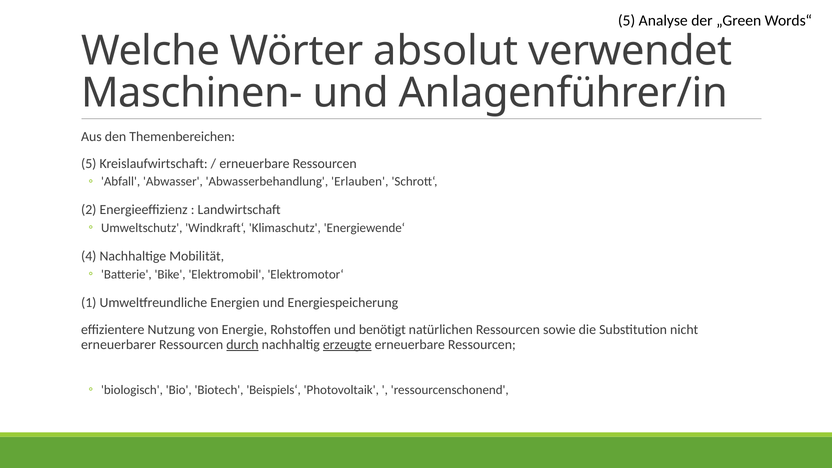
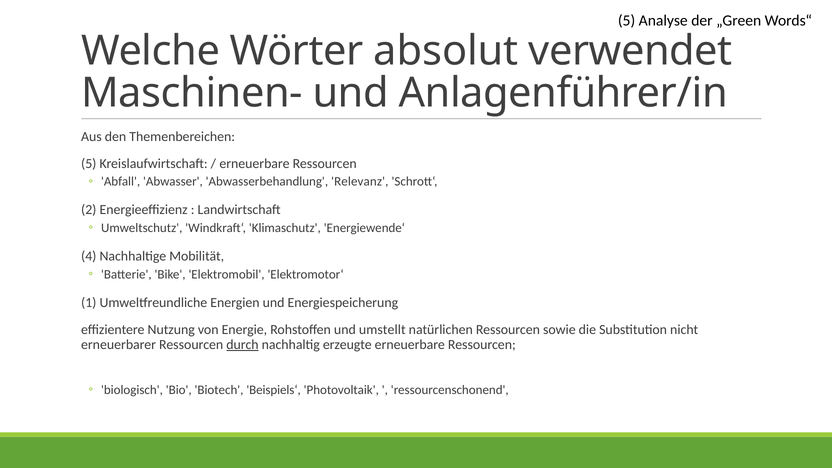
Erlauben: Erlauben -> Relevanz
benötigt: benötigt -> umstellt
erzeugte underline: present -> none
